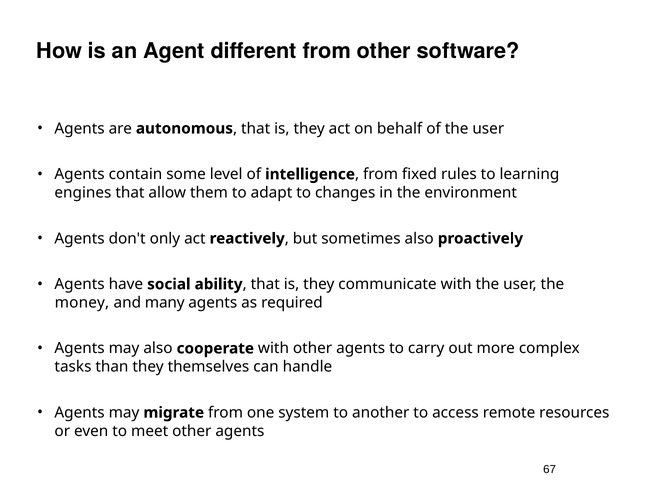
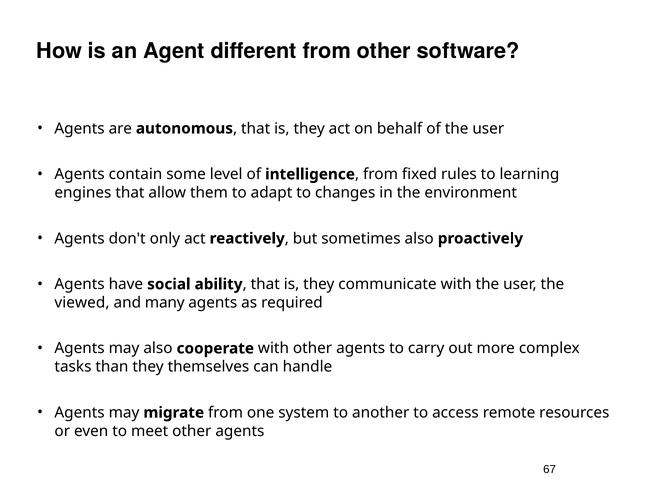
money: money -> viewed
